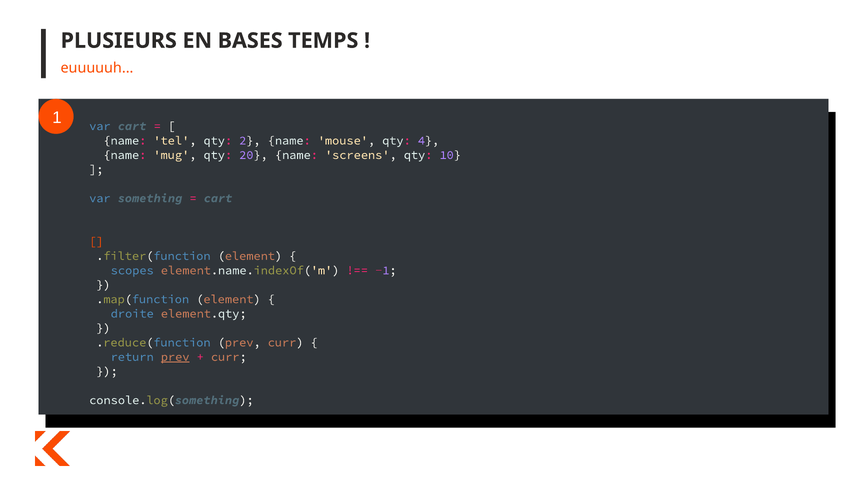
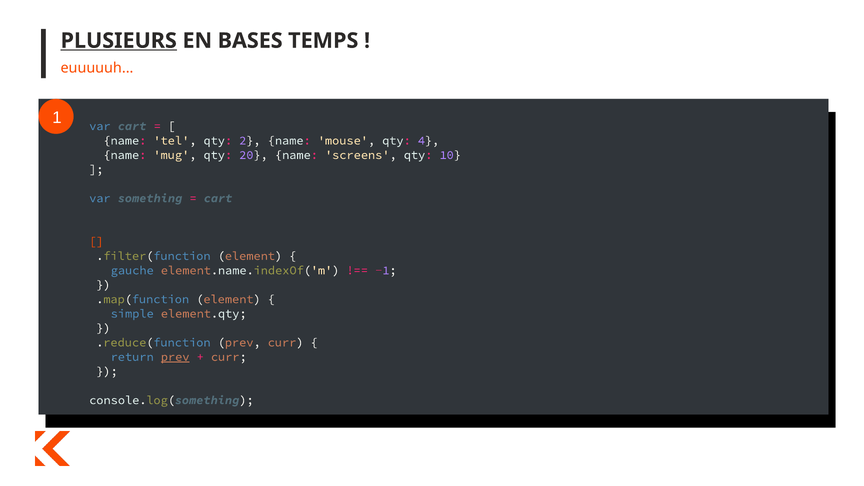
PLUSIEURS underline: none -> present
scopes: scopes -> gauche
droite: droite -> simple
